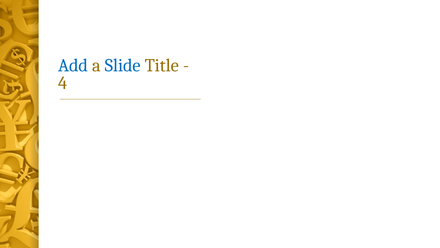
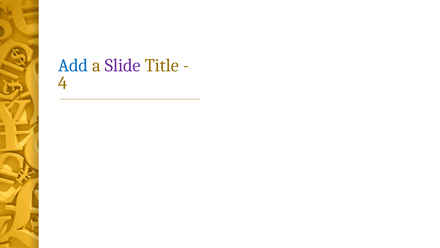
Slide colour: blue -> purple
